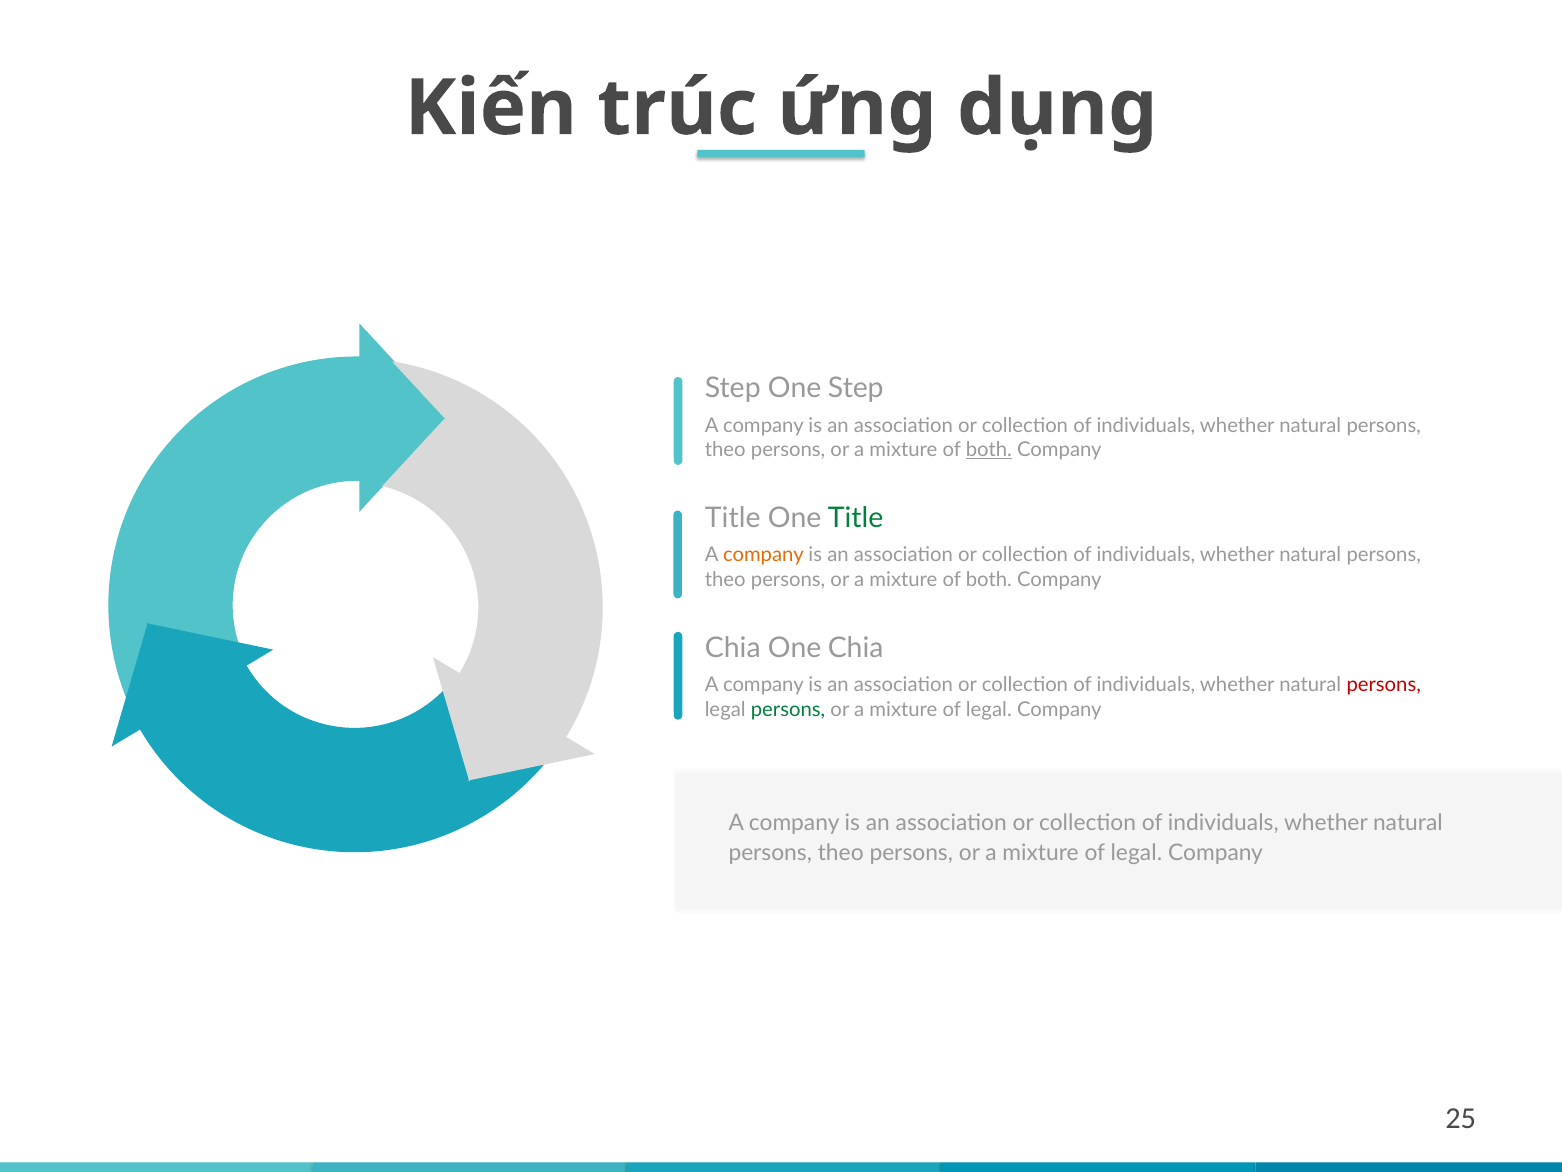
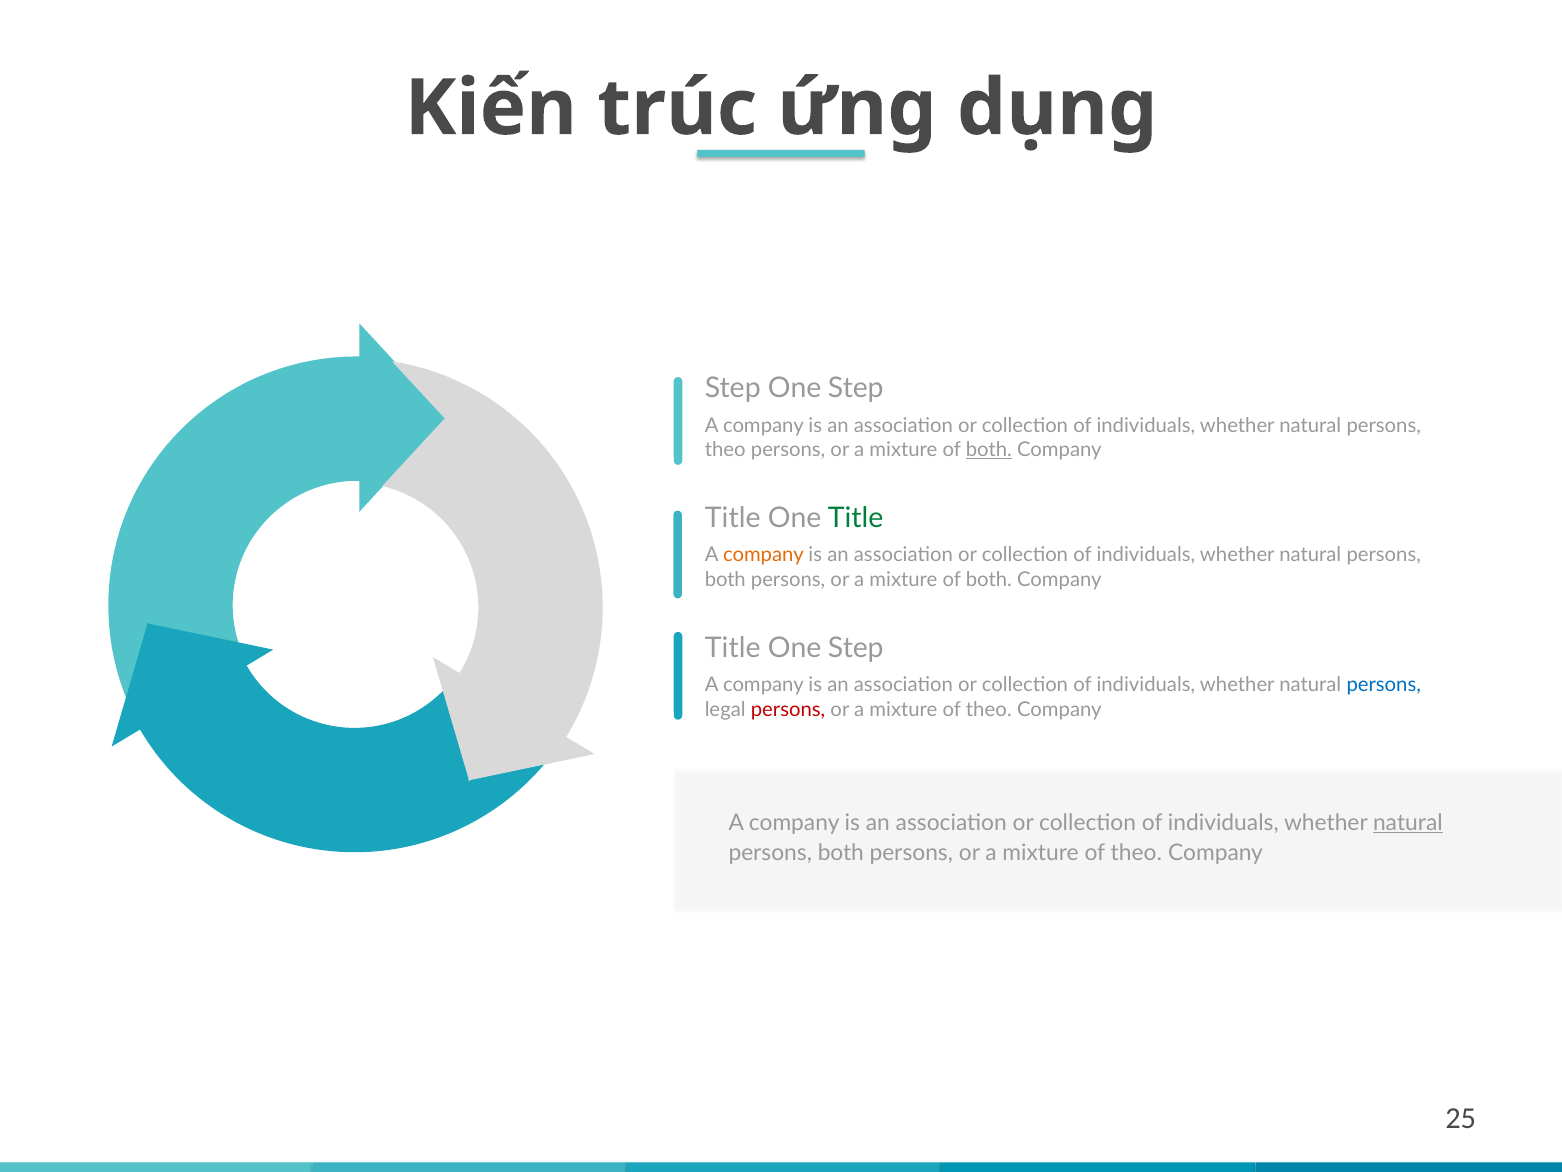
theo at (725, 579): theo -> both
Chia at (733, 647): Chia -> Title
Chia at (856, 647): Chia -> Step
persons at (1384, 685) colour: red -> blue
persons at (788, 709) colour: green -> red
legal at (989, 709): legal -> theo
natural at (1408, 822) underline: none -> present
theo at (841, 852): theo -> both
legal at (1136, 852): legal -> theo
